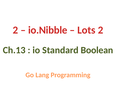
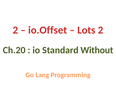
io.Nibble: io.Nibble -> io.Offset
Ch.13: Ch.13 -> Ch.20
Boolean: Boolean -> Without
